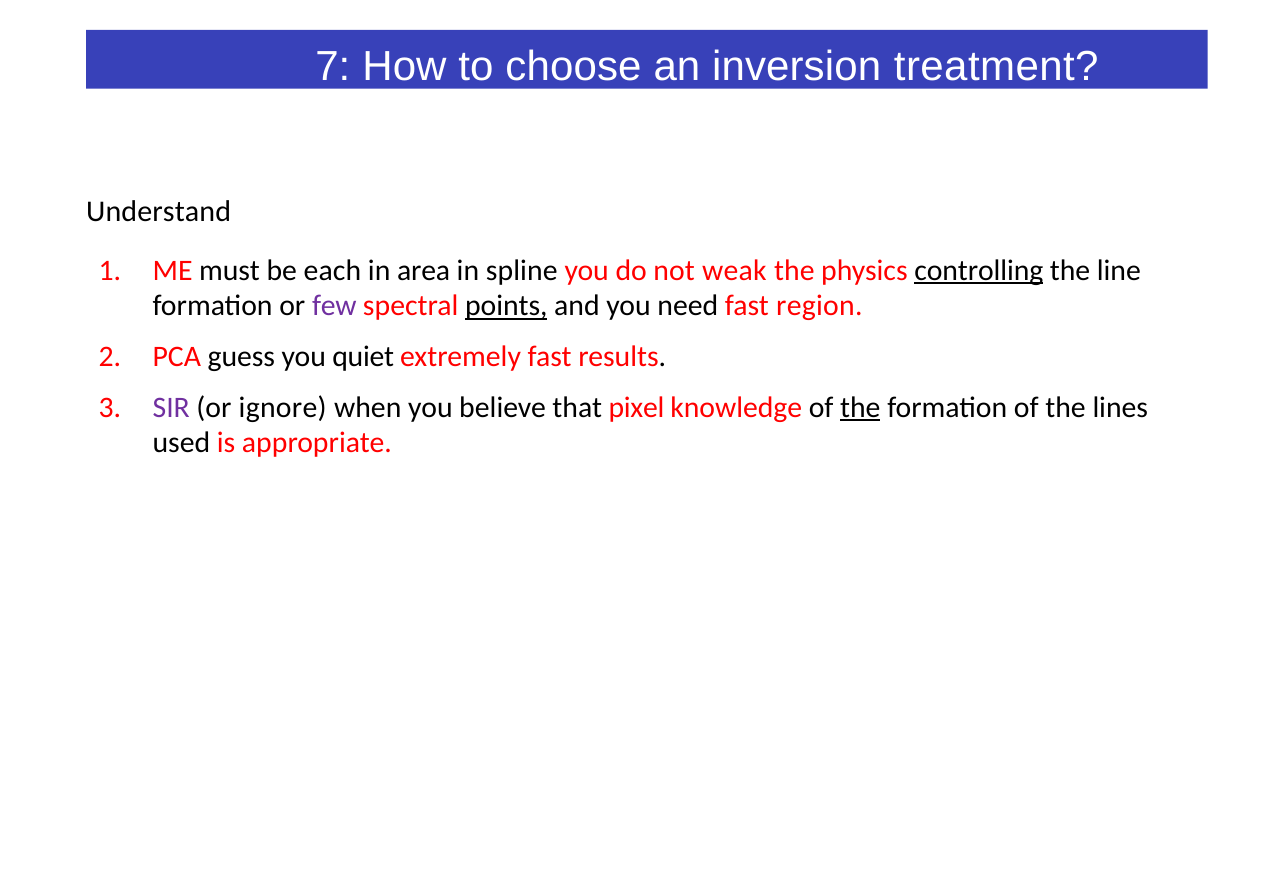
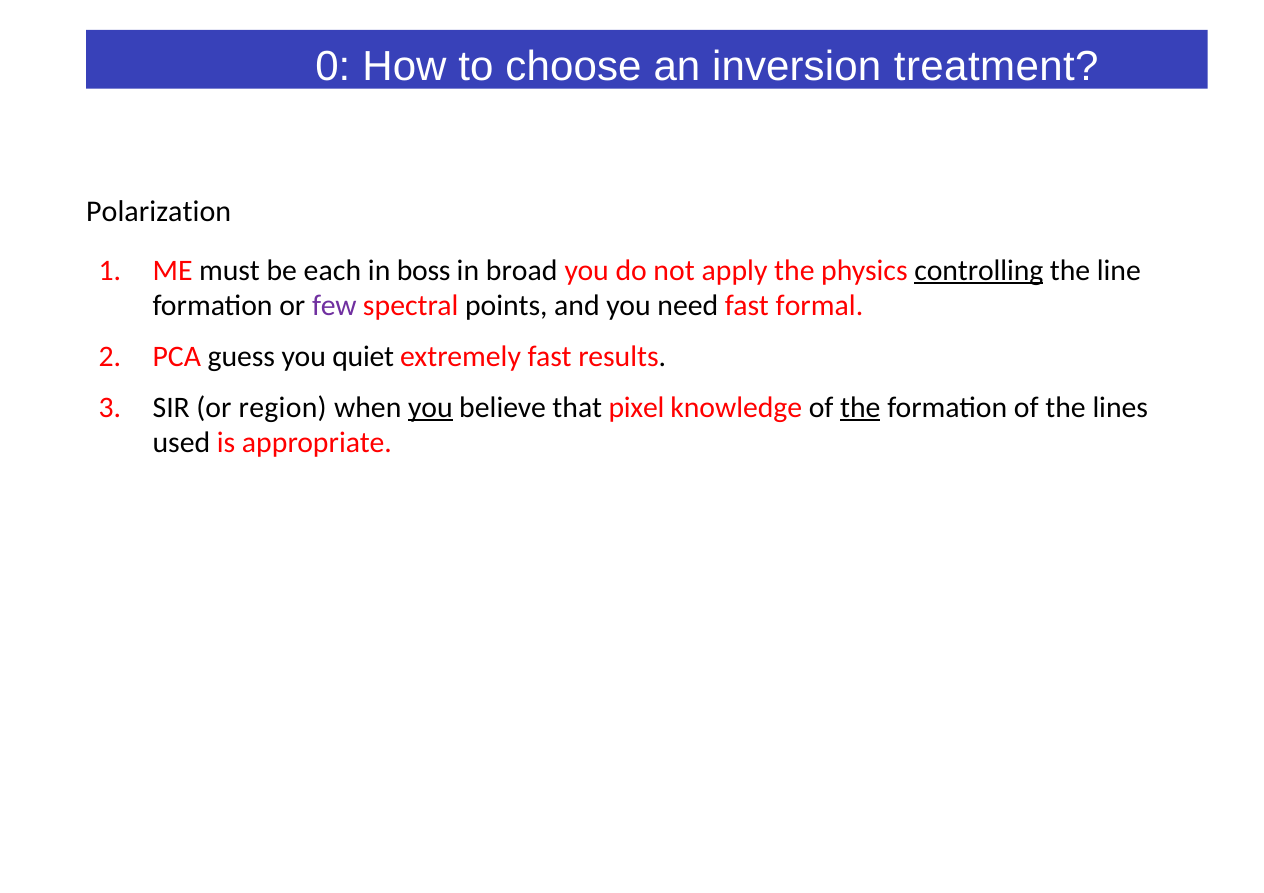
7: 7 -> 0
Understand: Understand -> Polarization
area: area -> boss
spline: spline -> broad
weak: weak -> apply
points underline: present -> none
region: region -> formal
SIR colour: purple -> black
ignore: ignore -> region
you at (430, 407) underline: none -> present
